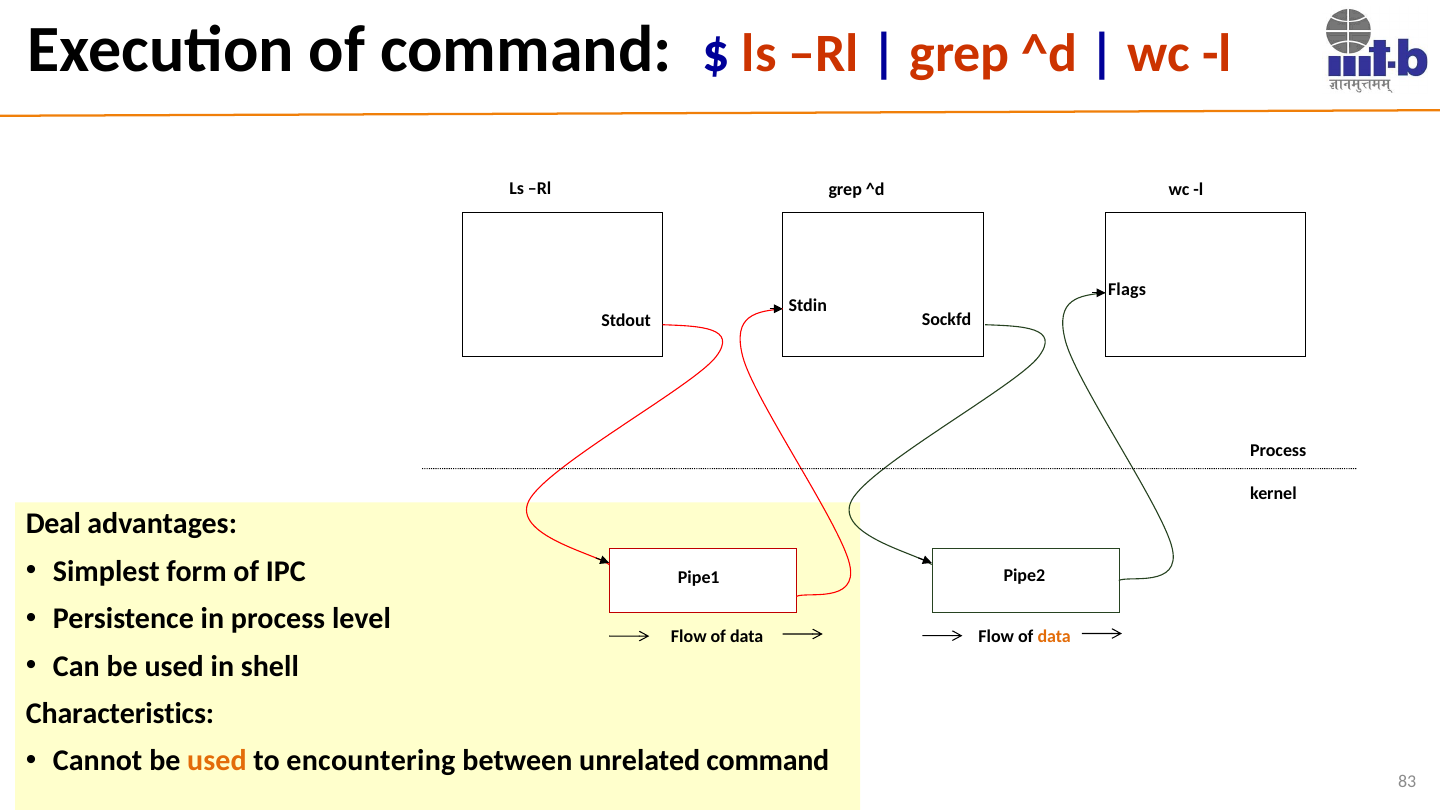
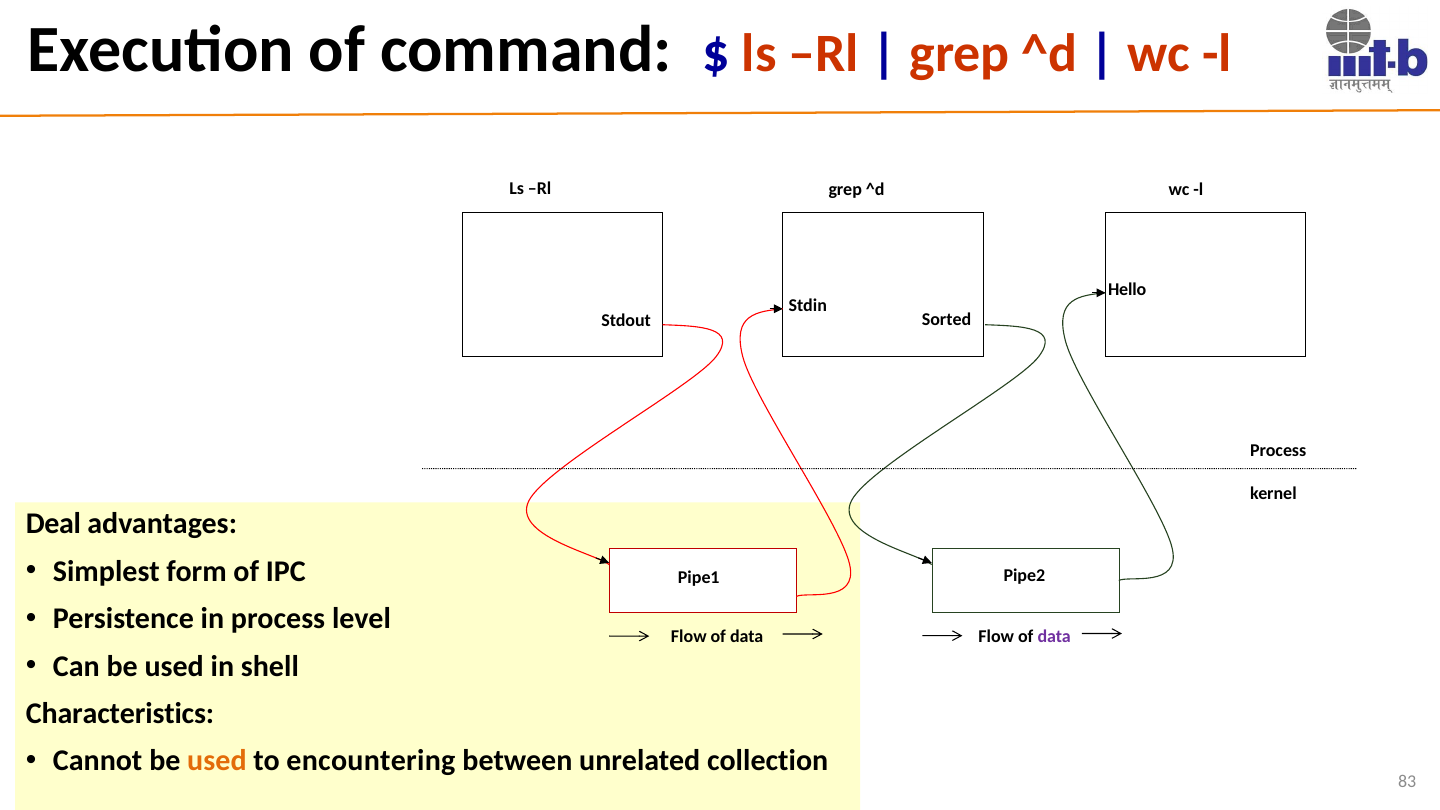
Flags: Flags -> Hello
Sockfd: Sockfd -> Sorted
data at (1054, 637) colour: orange -> purple
unrelated command: command -> collection
